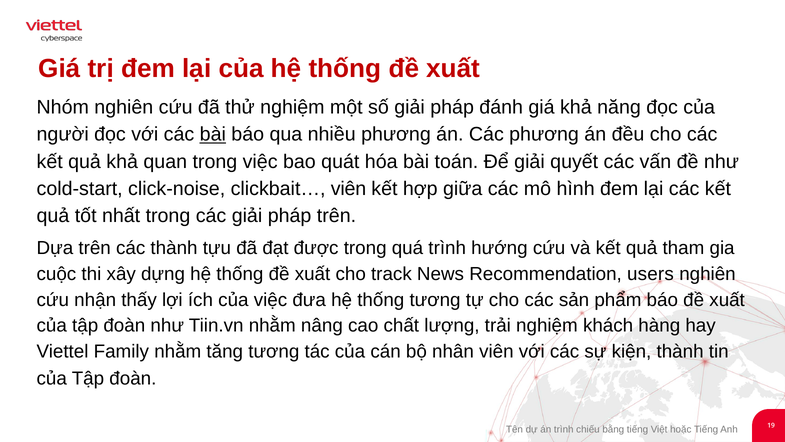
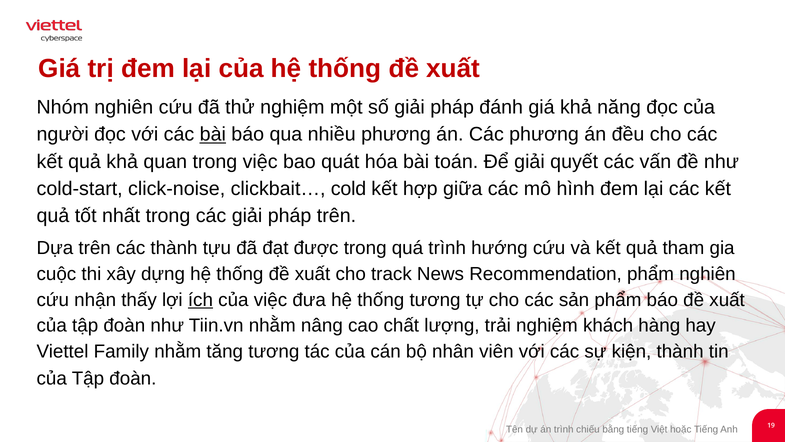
clickbait… viên: viên -> cold
Recommendation users: users -> phẩm
ích underline: none -> present
